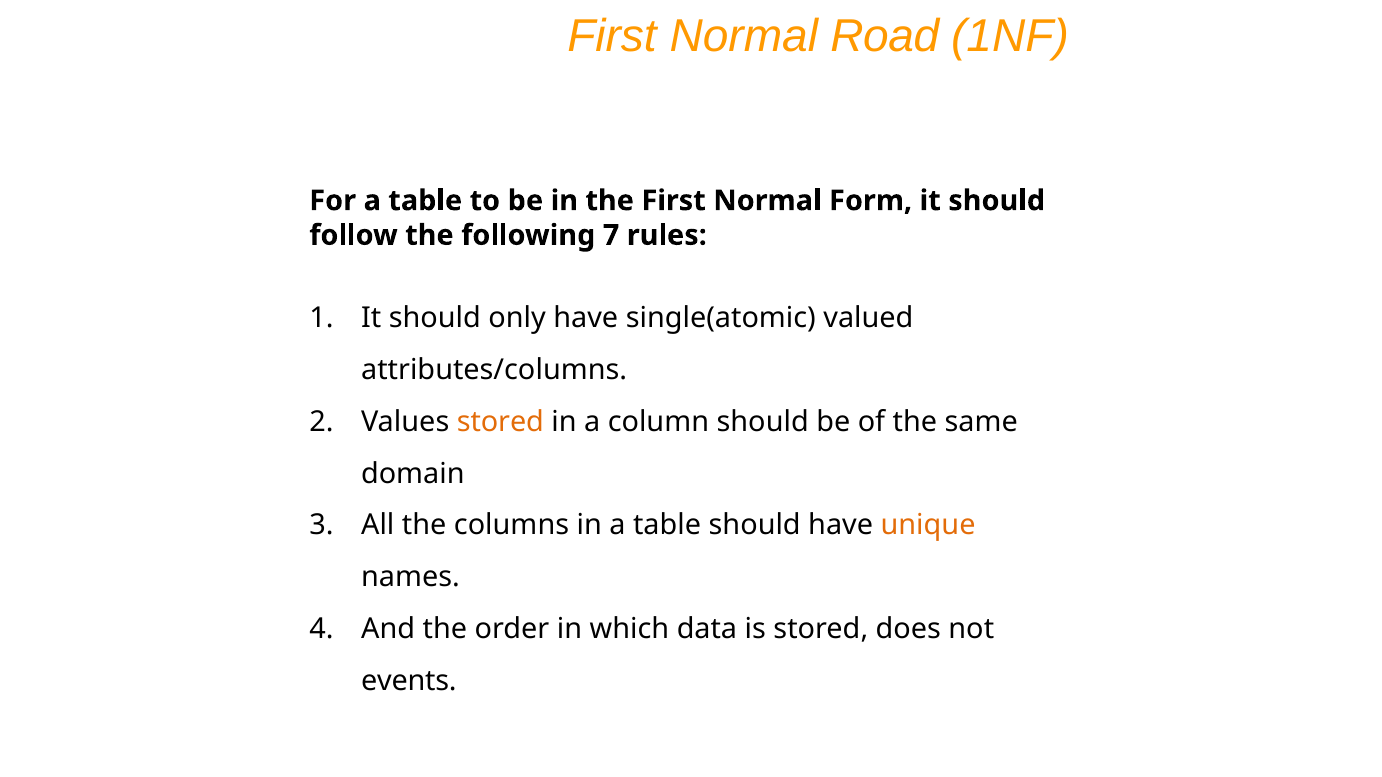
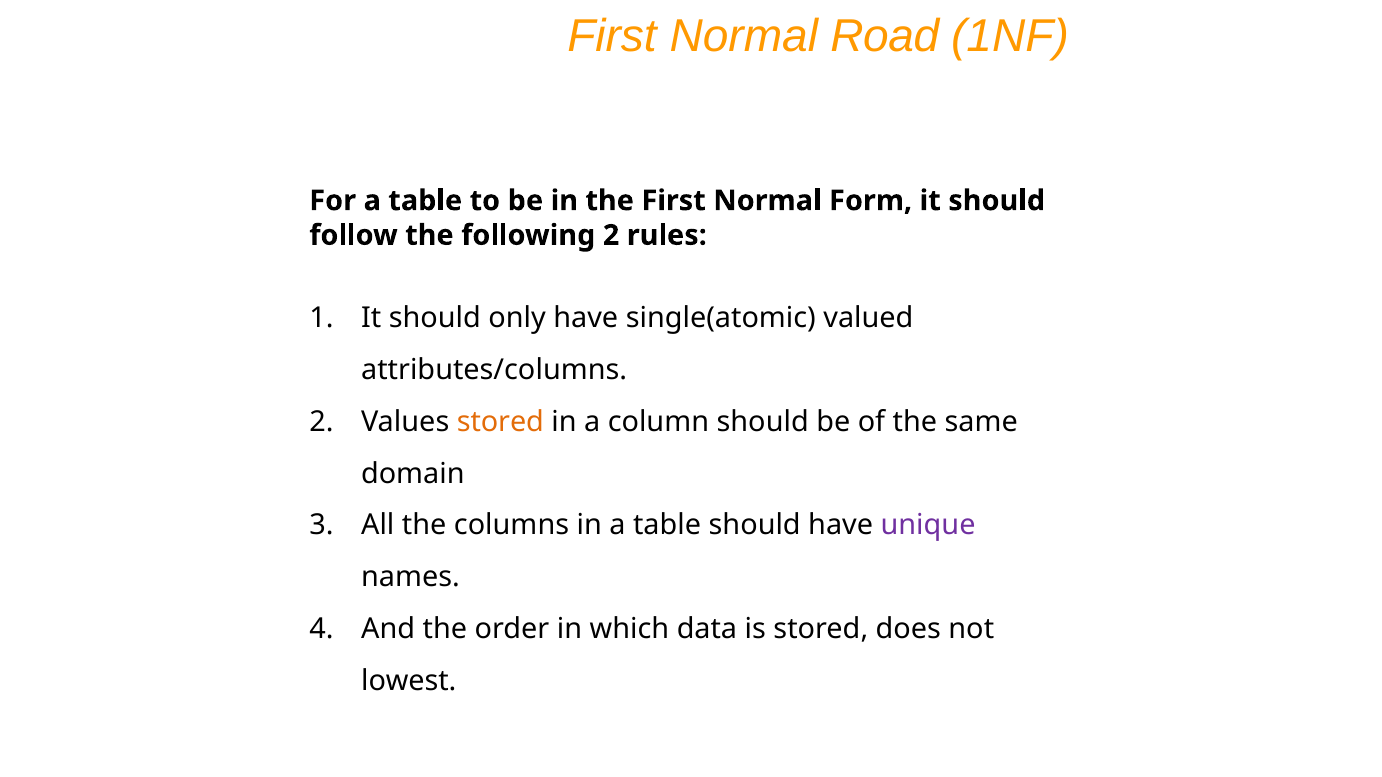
following 7: 7 -> 2
unique colour: orange -> purple
events: events -> lowest
